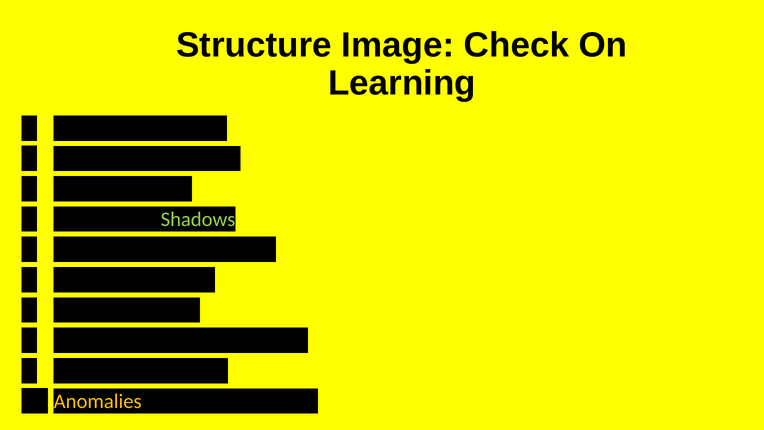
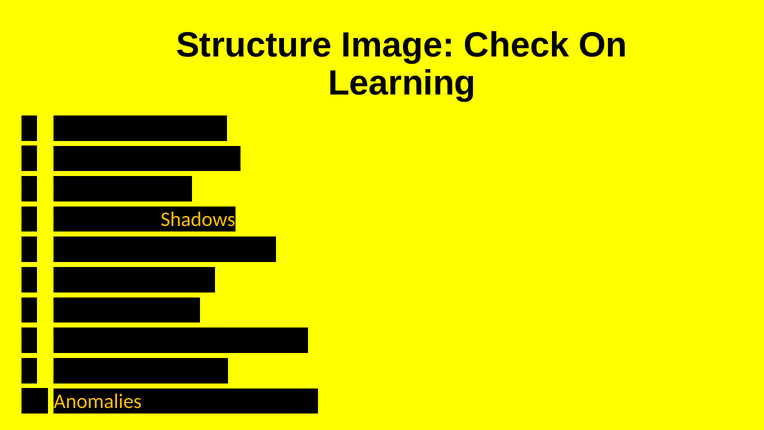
Shadows colour: light green -> yellow
